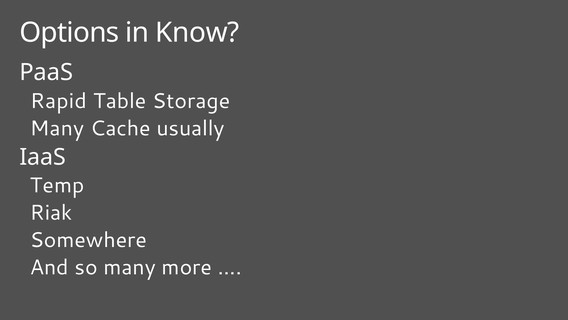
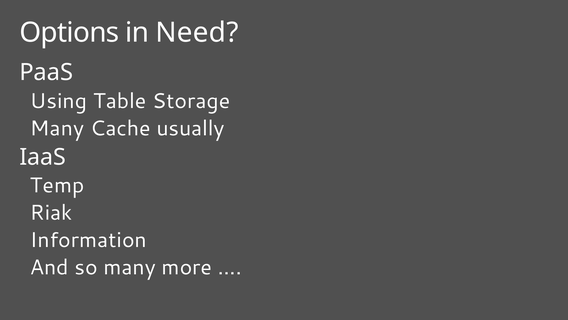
Know: Know -> Need
Rapid: Rapid -> Using
Somewhere: Somewhere -> Information
